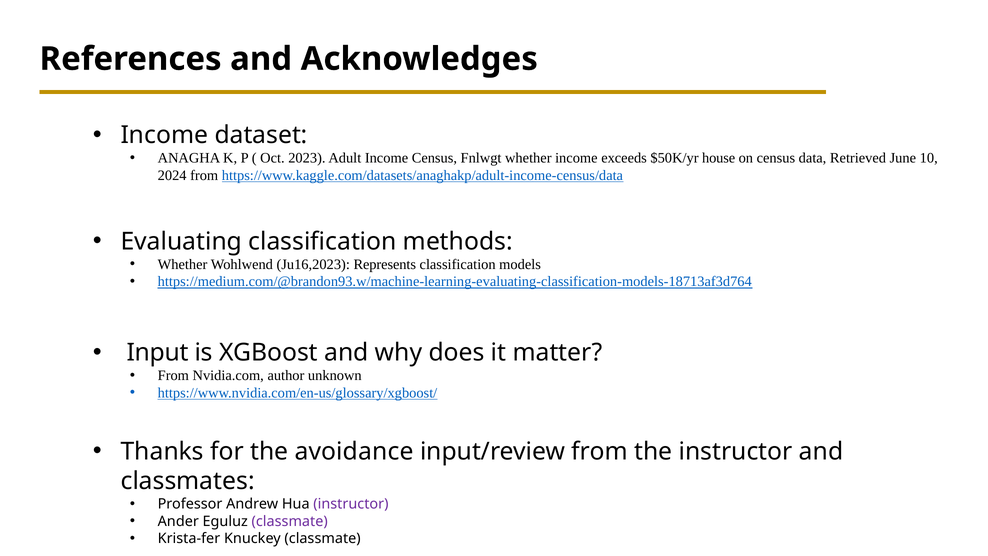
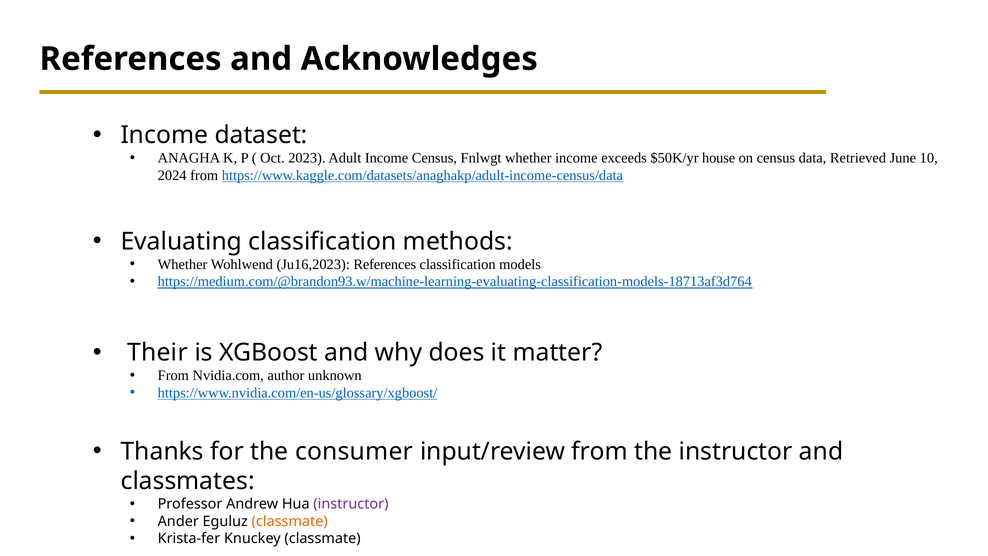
Ju16,2023 Represents: Represents -> References
Input: Input -> Their
avoidance: avoidance -> consumer
classmate at (290, 521) colour: purple -> orange
